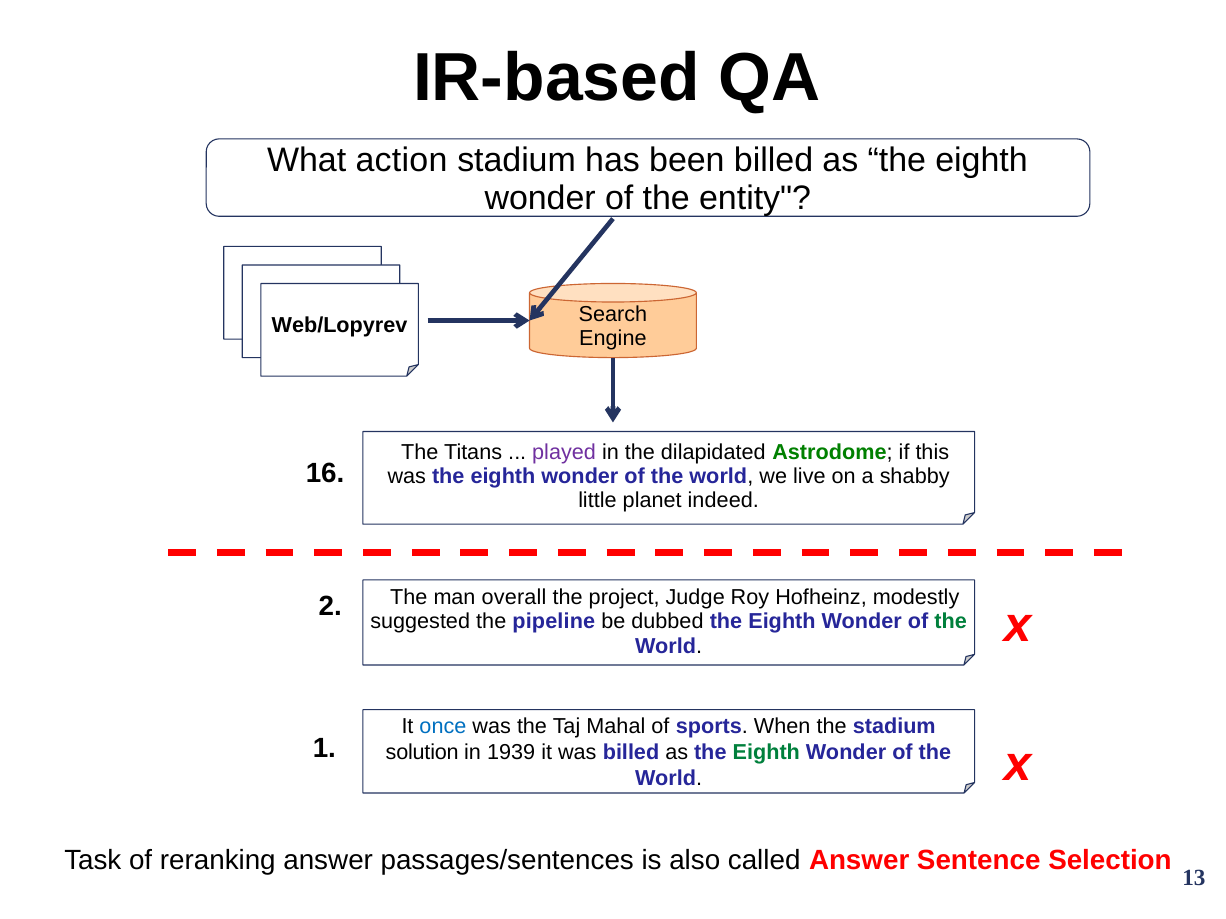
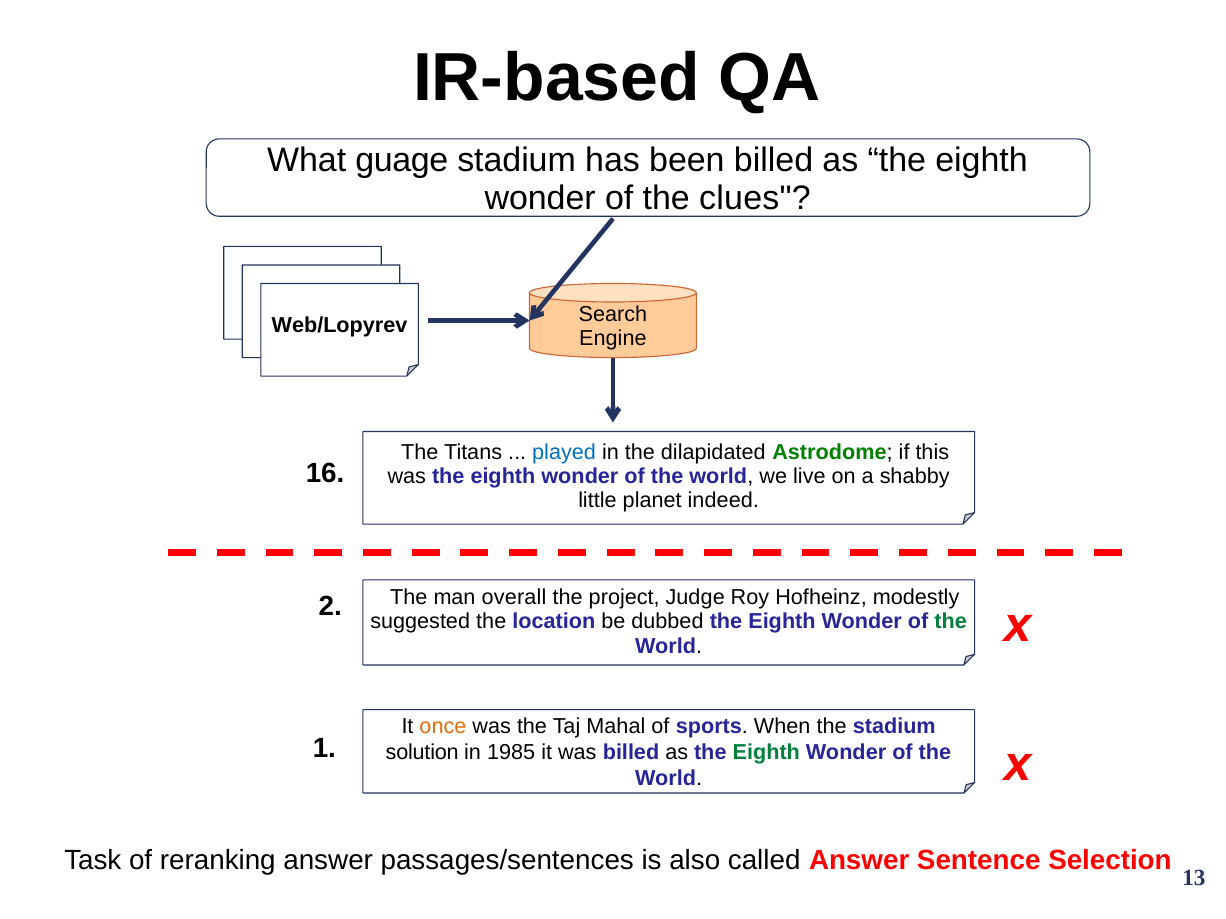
action: action -> guage
entity: entity -> clues
played colour: purple -> blue
pipeline: pipeline -> location
once colour: blue -> orange
1939: 1939 -> 1985
